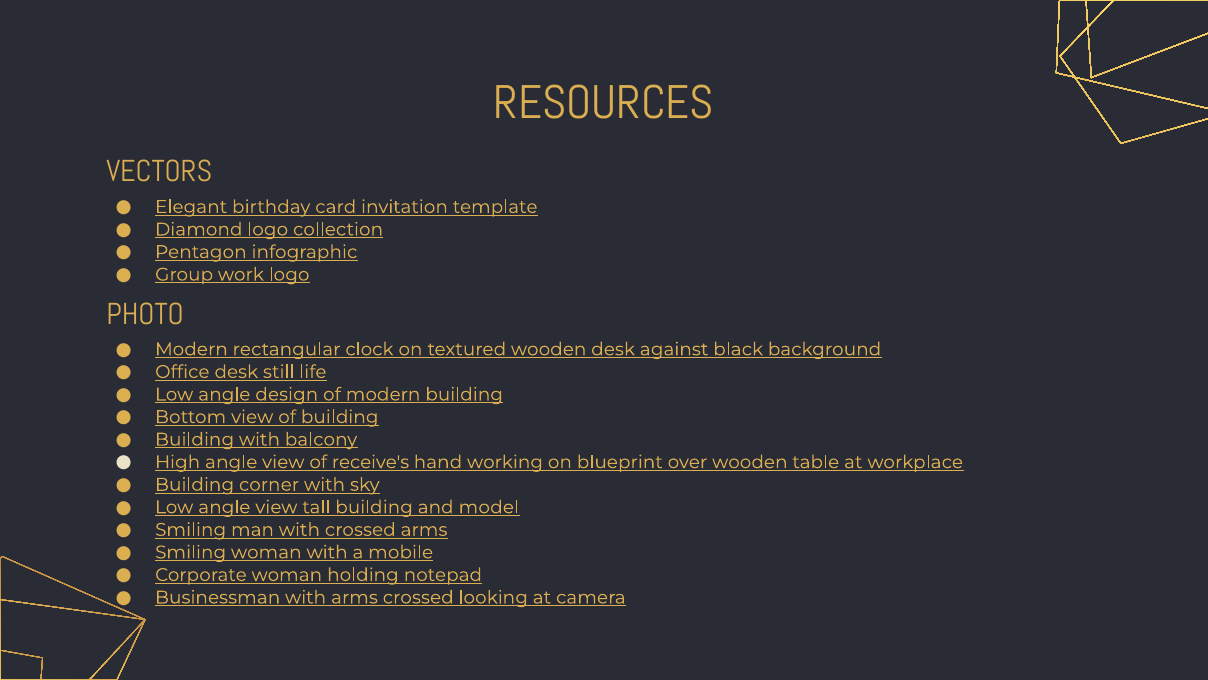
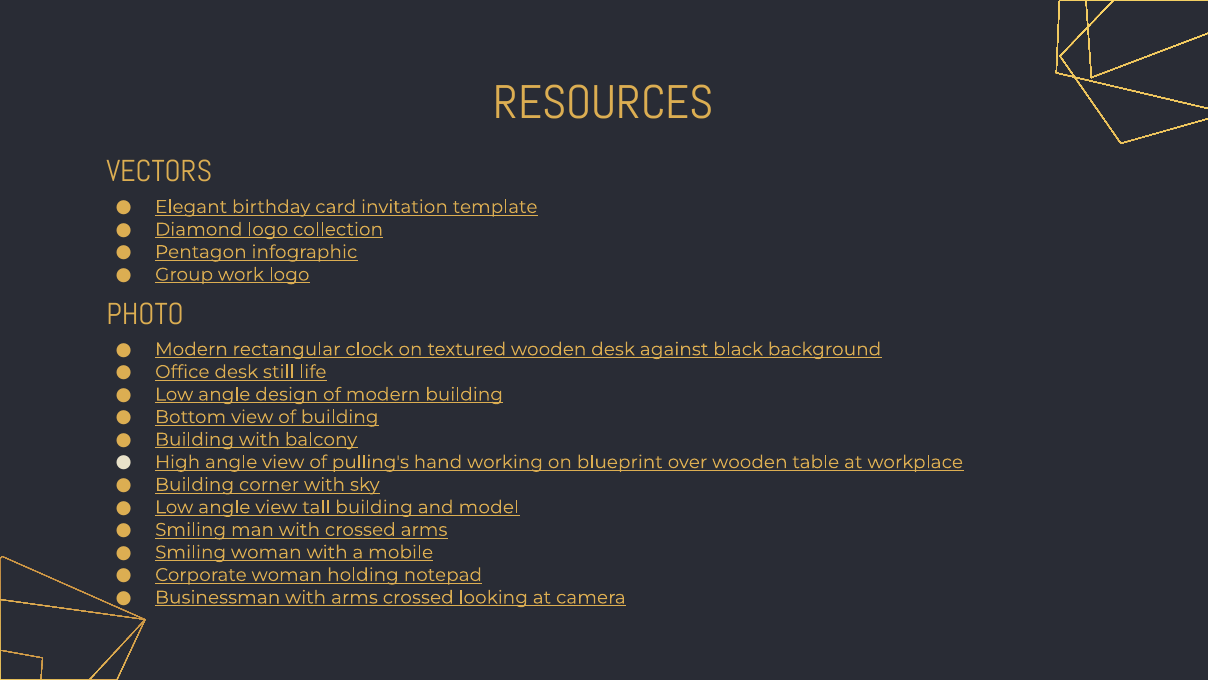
receive's: receive's -> pulling's
